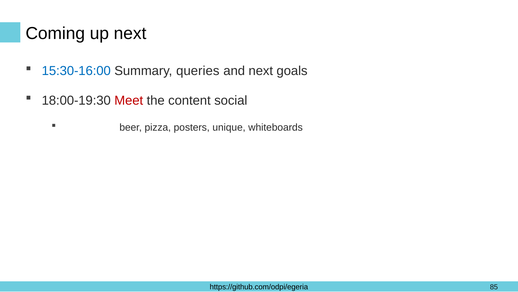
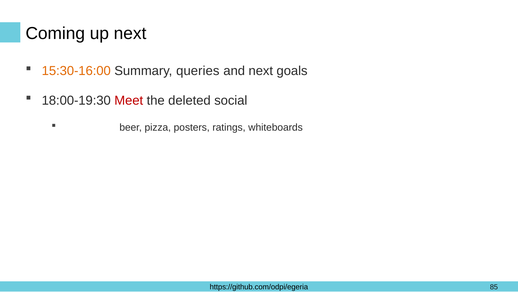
15:30-16:00 colour: blue -> orange
content: content -> deleted
unique: unique -> ratings
